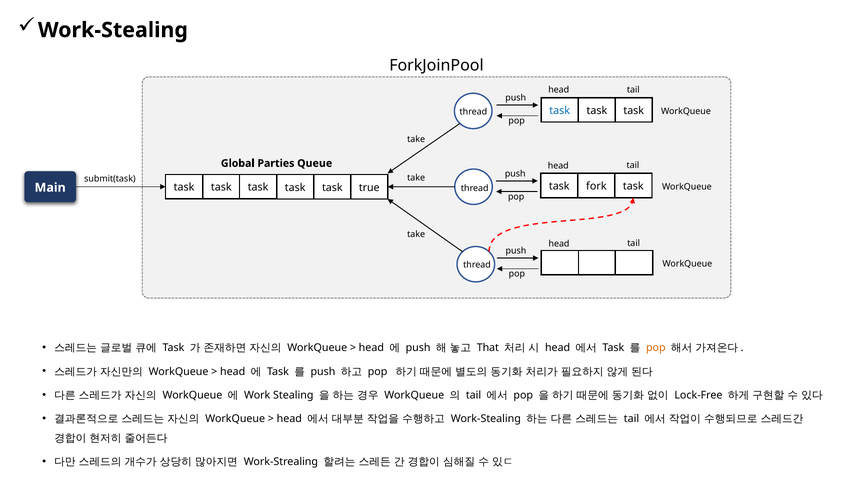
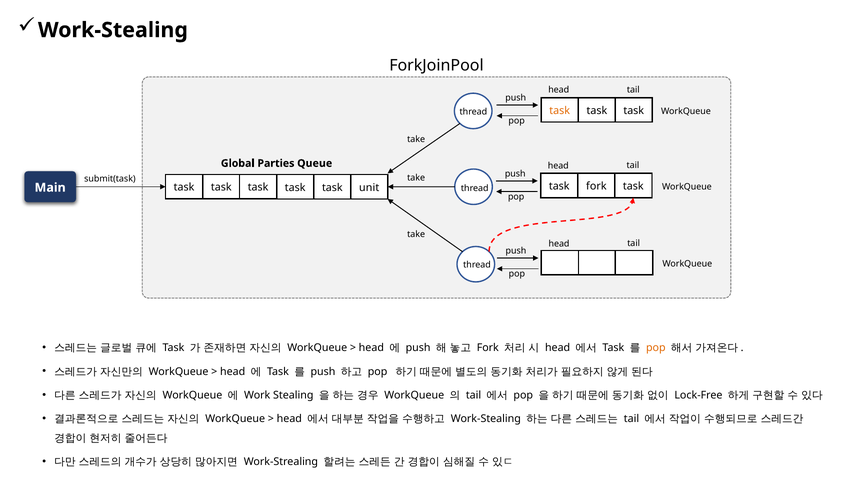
task at (560, 110) colour: blue -> orange
true: true -> unit
That at (488, 348): That -> Fork
